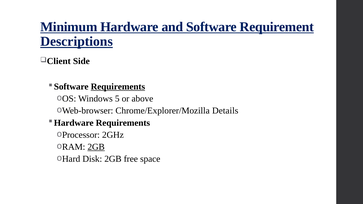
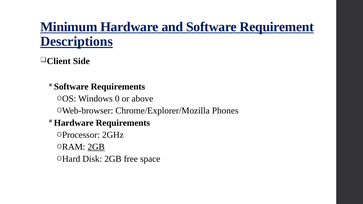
Requirements at (118, 87) underline: present -> none
5: 5 -> 0
Details: Details -> Phones
